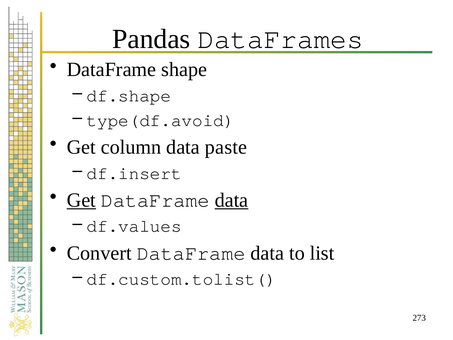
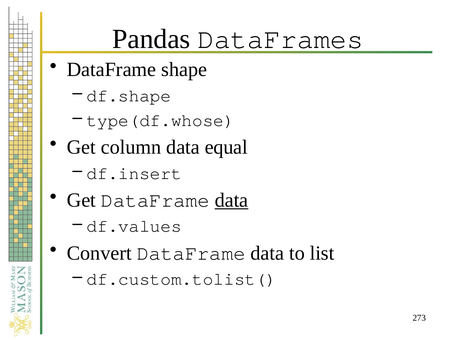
type(df.avoid: type(df.avoid -> type(df.whose
paste: paste -> equal
Get at (81, 200) underline: present -> none
